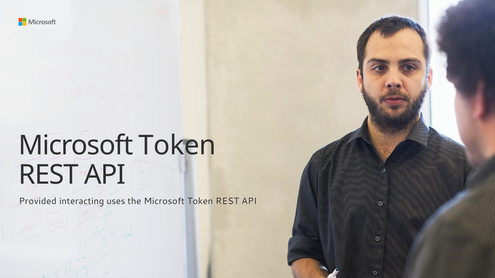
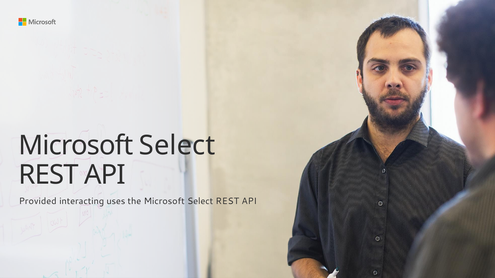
Token at (177, 146): Token -> Select
the Microsoft Token: Token -> Select
